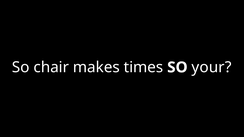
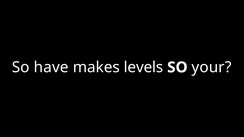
chair: chair -> have
times: times -> levels
